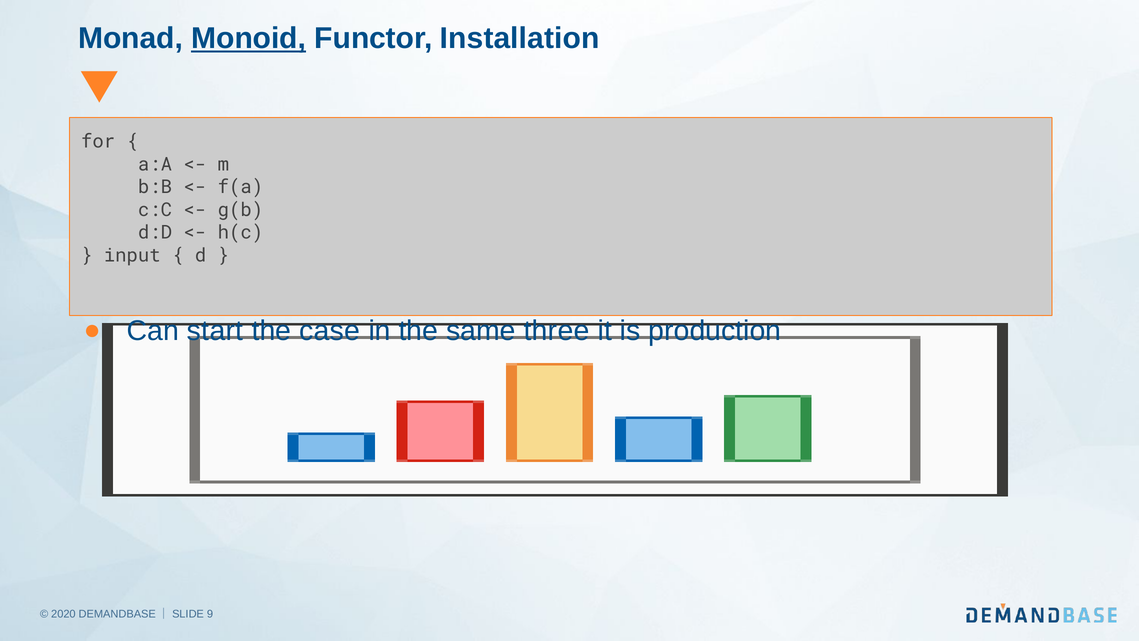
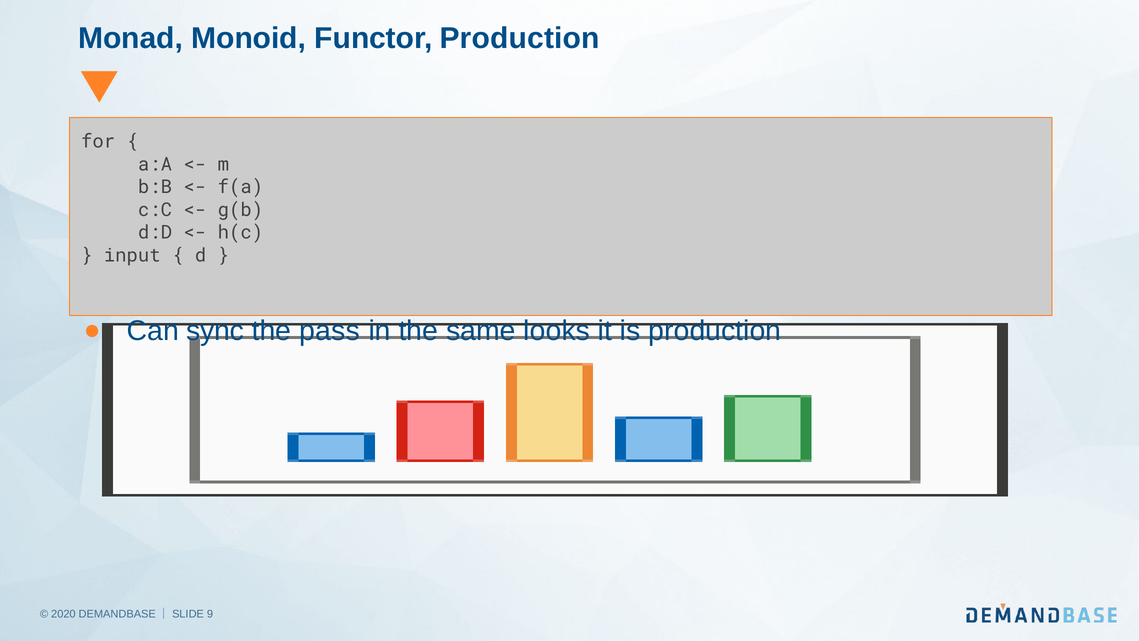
Monoid underline: present -> none
Functor Installation: Installation -> Production
start: start -> sync
case: case -> pass
three: three -> looks
